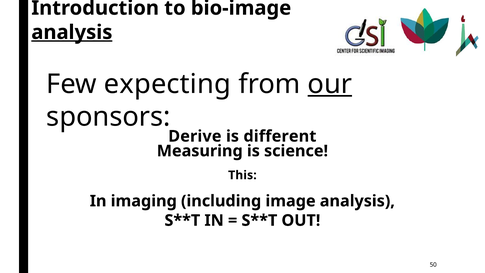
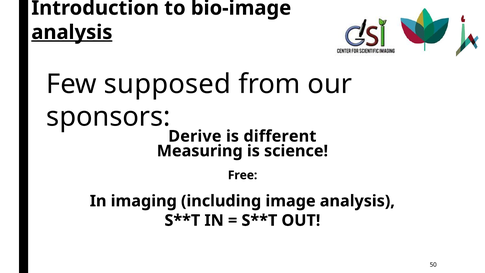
expecting: expecting -> supposed
our underline: present -> none
This: This -> Free
